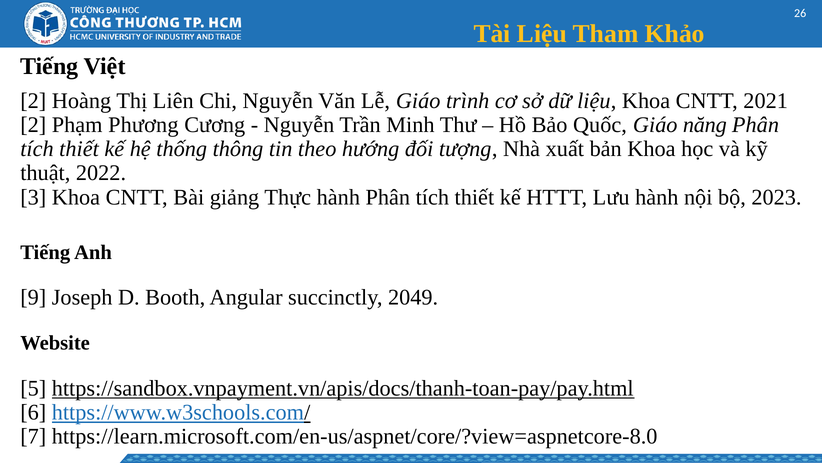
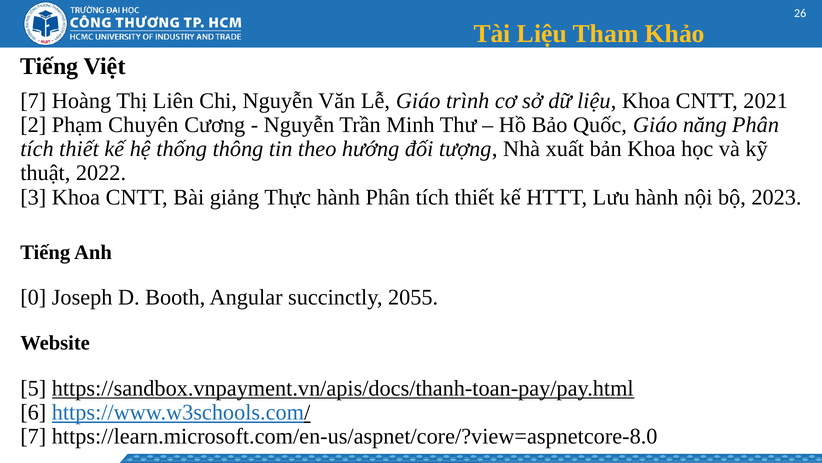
2 at (33, 101): 2 -> 7
Phương: Phương -> Chuyên
9: 9 -> 0
2049: 2049 -> 2055
